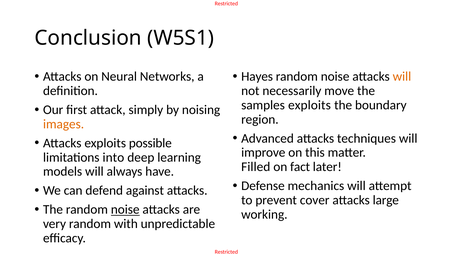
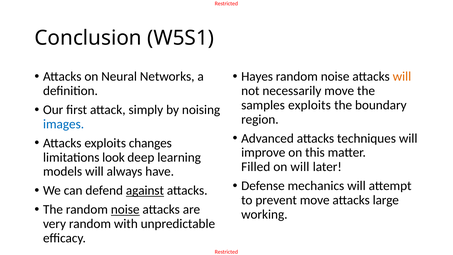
images colour: orange -> blue
possible: possible -> changes
into: into -> look
on fact: fact -> will
against underline: none -> present
prevent cover: cover -> move
